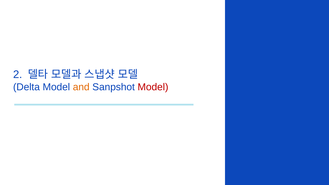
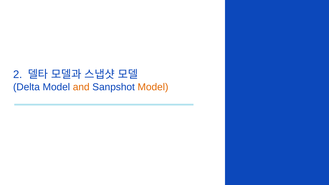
Model at (153, 87) colour: red -> orange
